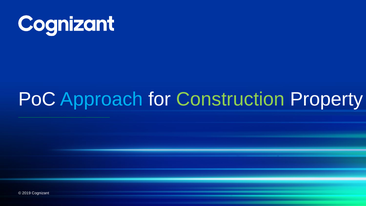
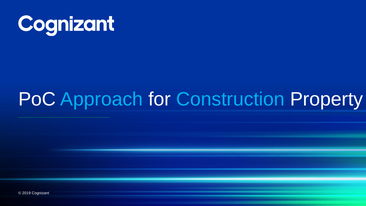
Construction colour: light green -> light blue
